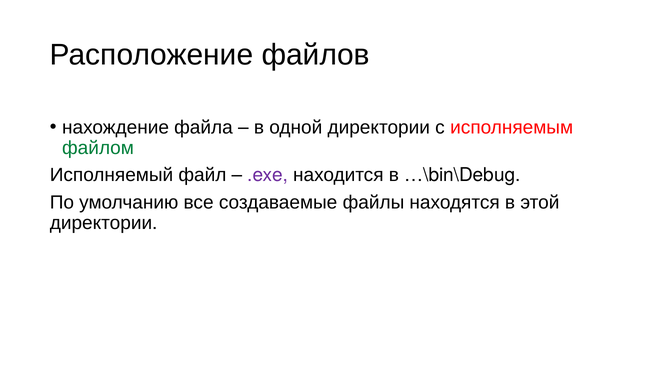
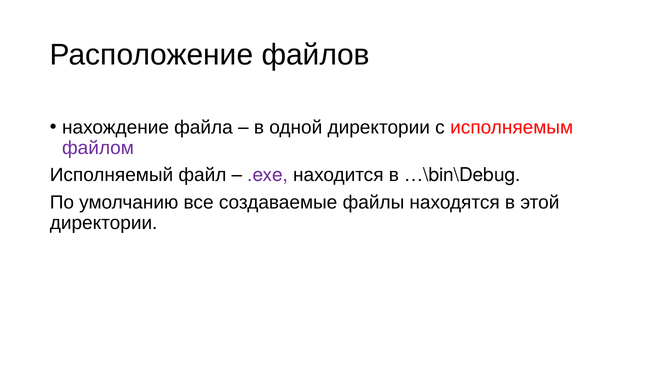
файлом colour: green -> purple
